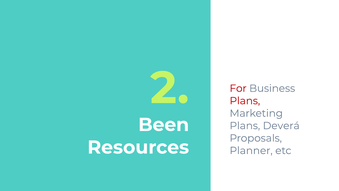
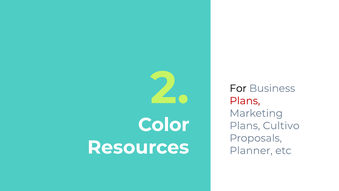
For colour: red -> black
Been: Been -> Color
Deverá: Deverá -> Cultivo
